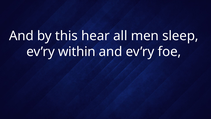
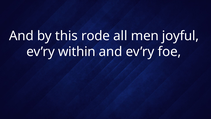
hear: hear -> rode
sleep: sleep -> joyful
